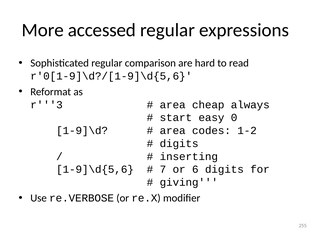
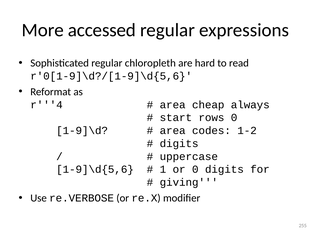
comparison: comparison -> chloropleth
r'''3: r'''3 -> r'''4
easy: easy -> rows
inserting: inserting -> uppercase
7: 7 -> 1
or 6: 6 -> 0
